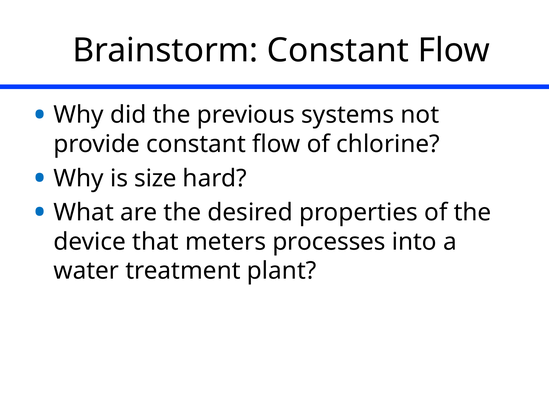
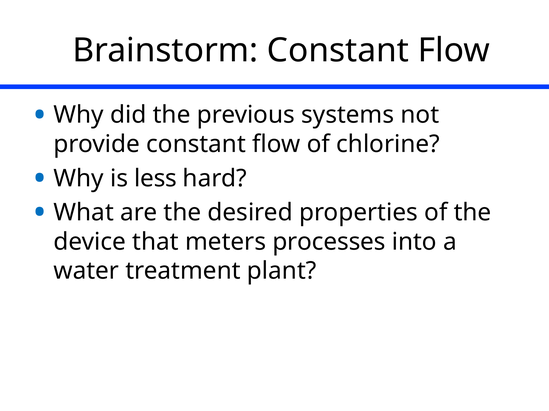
size: size -> less
